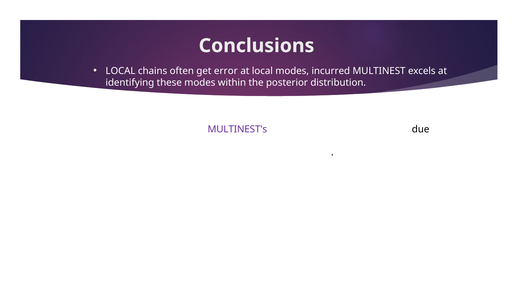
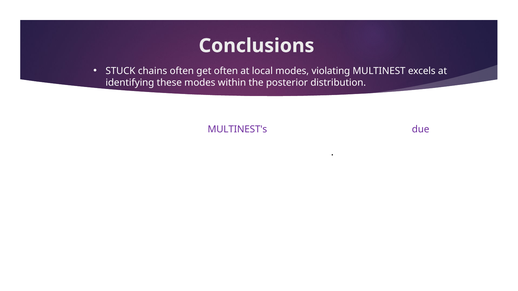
LOCAL at (120, 71): LOCAL -> STUCK
get error: error -> often
modes incurred: incurred -> violating
due colour: black -> purple
